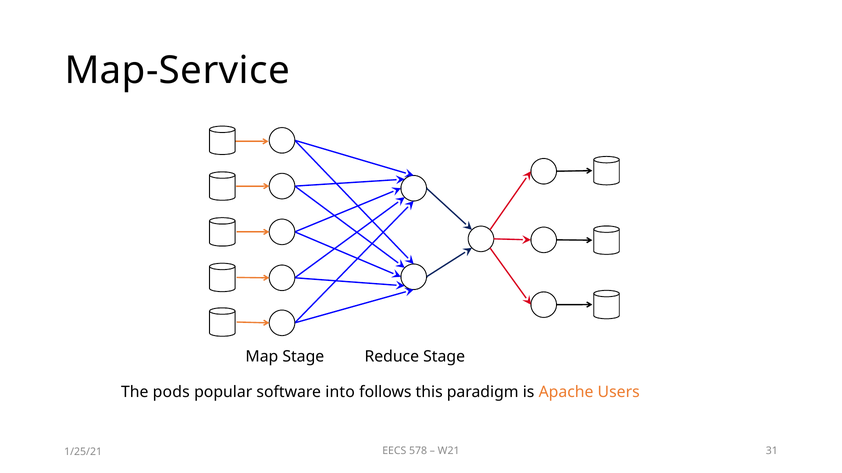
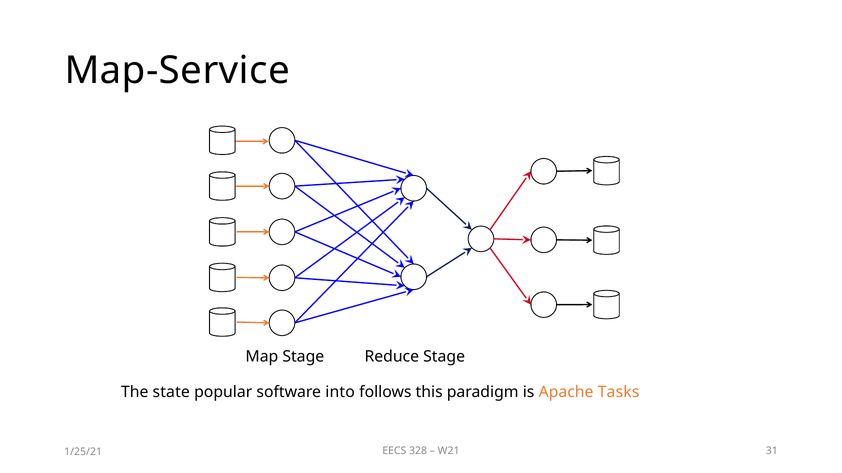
pods: pods -> state
Users: Users -> Tasks
578: 578 -> 328
